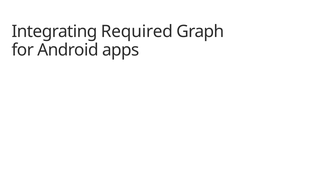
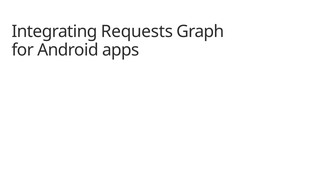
Required: Required -> Requests
